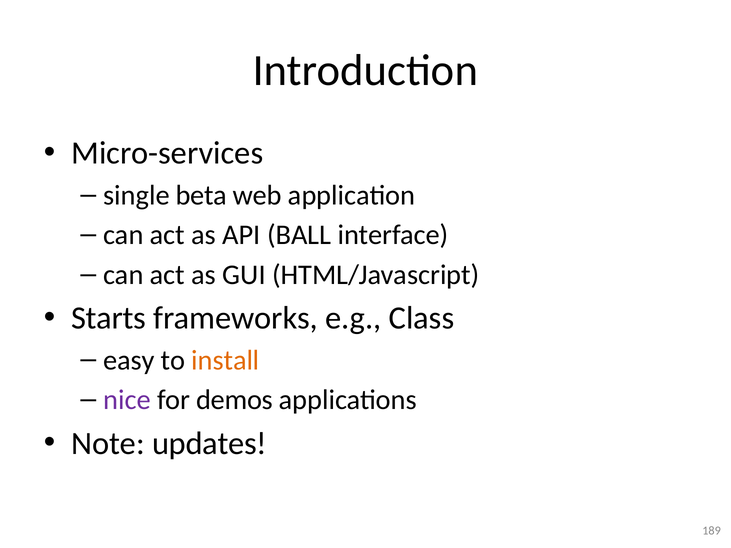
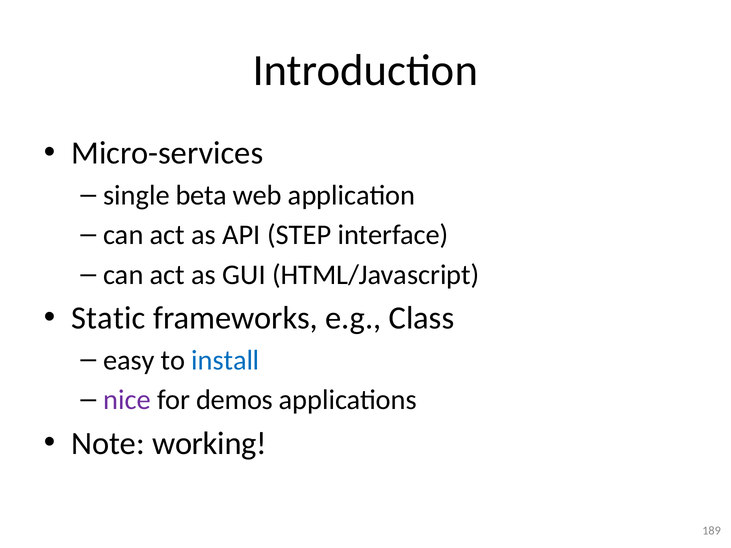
BALL: BALL -> STEP
Starts: Starts -> Static
install colour: orange -> blue
updates: updates -> working
